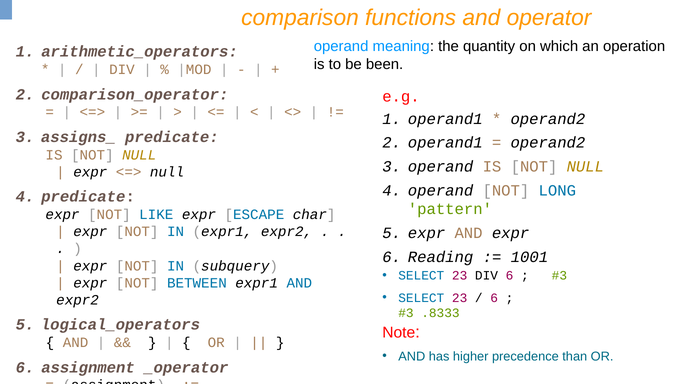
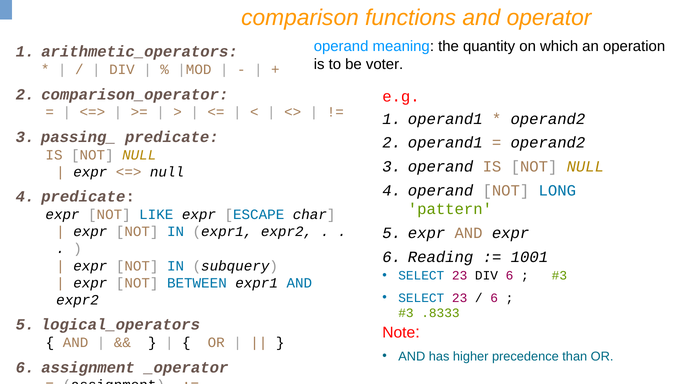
been: been -> voter
assigns_: assigns_ -> passing_
